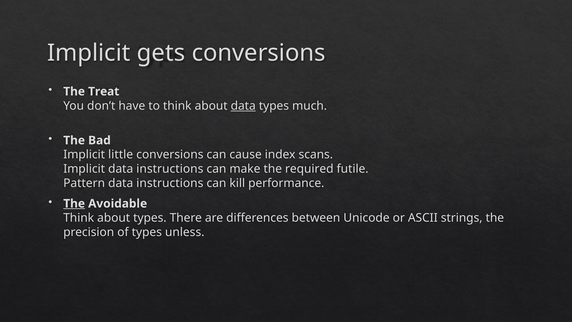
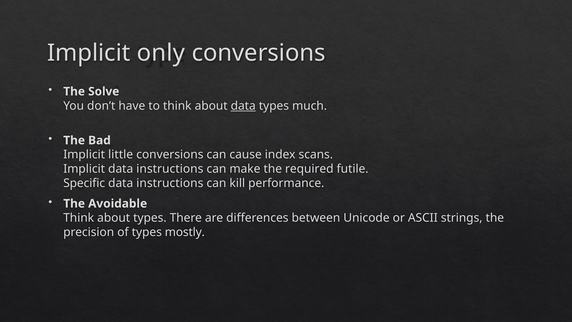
gets: gets -> only
Treat: Treat -> Solve
Pattern: Pattern -> Specific
The at (74, 203) underline: present -> none
unless: unless -> mostly
